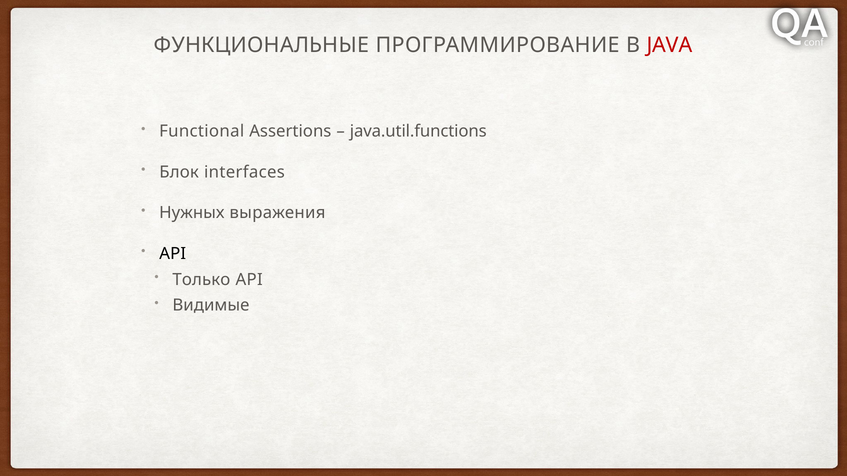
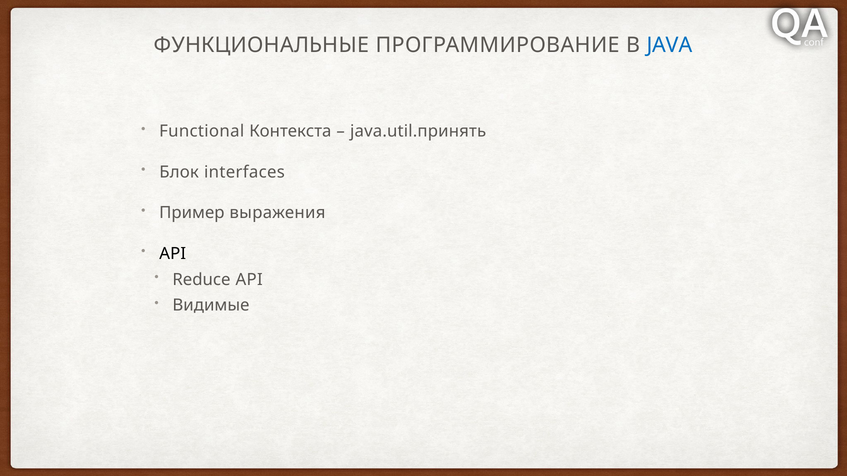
JAVA colour: red -> blue
Assertions: Assertions -> Контекста
java.util.functions: java.util.functions -> java.util.принять
Нужных: Нужных -> Пример
Только: Только -> Reduce
